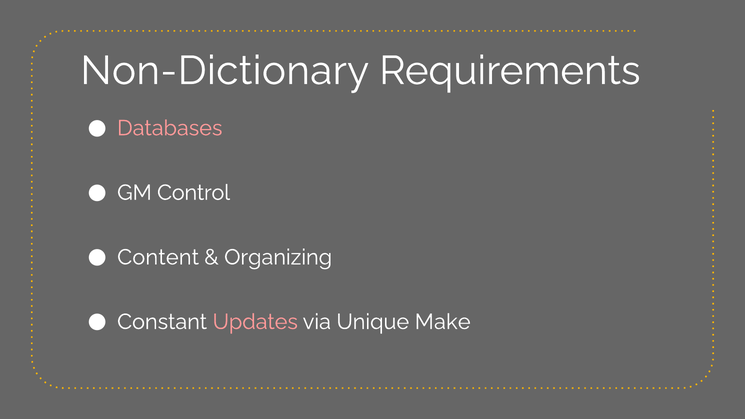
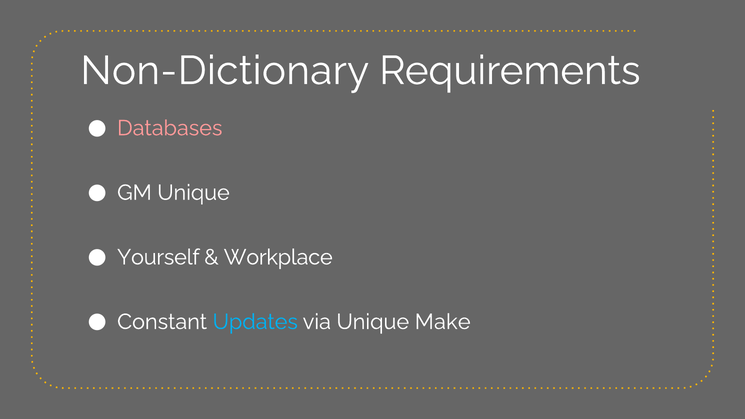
GM Control: Control -> Unique
Content: Content -> Yourself
Organizing: Organizing -> Workplace
Updates colour: pink -> light blue
